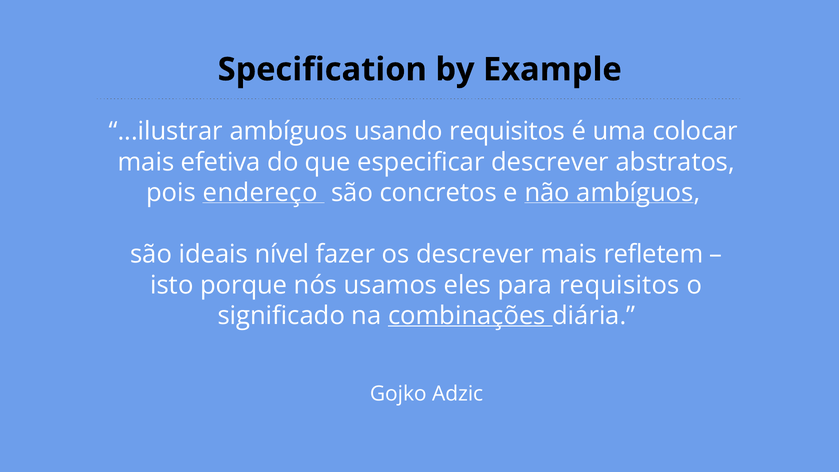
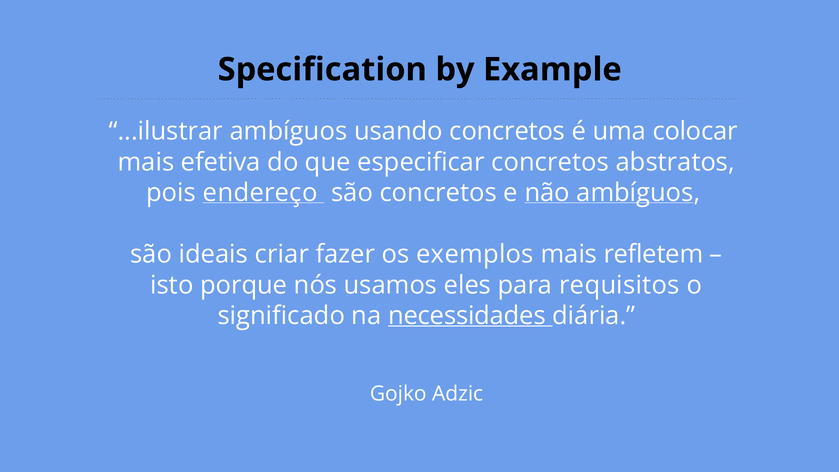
usando requisitos: requisitos -> concretos
especificar descrever: descrever -> concretos
nível: nível -> criar
os descrever: descrever -> exemplos
combinações: combinações -> necessidades
